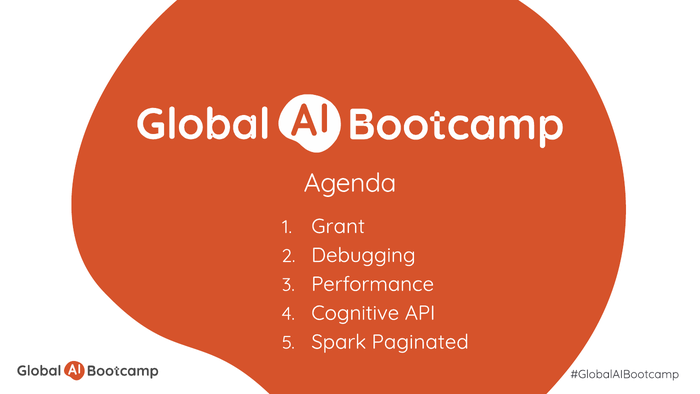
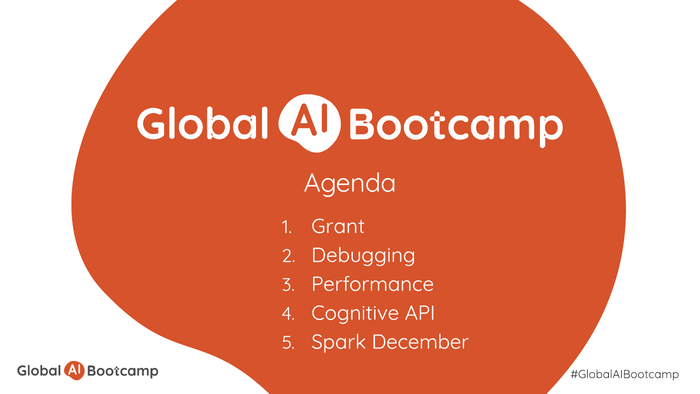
Paginated: Paginated -> December
